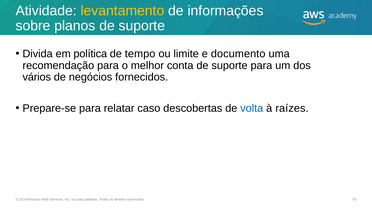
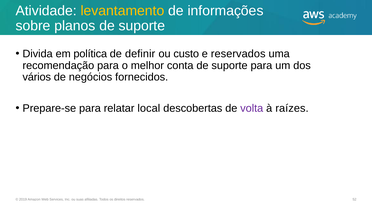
tempo: tempo -> definir
limite: limite -> custo
e documento: documento -> reservados
caso: caso -> local
volta colour: blue -> purple
